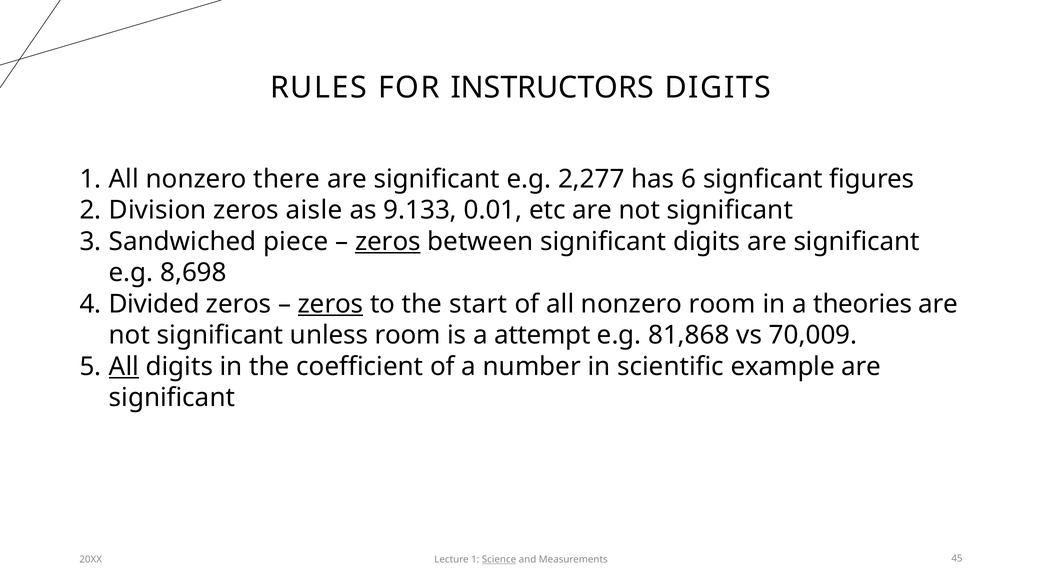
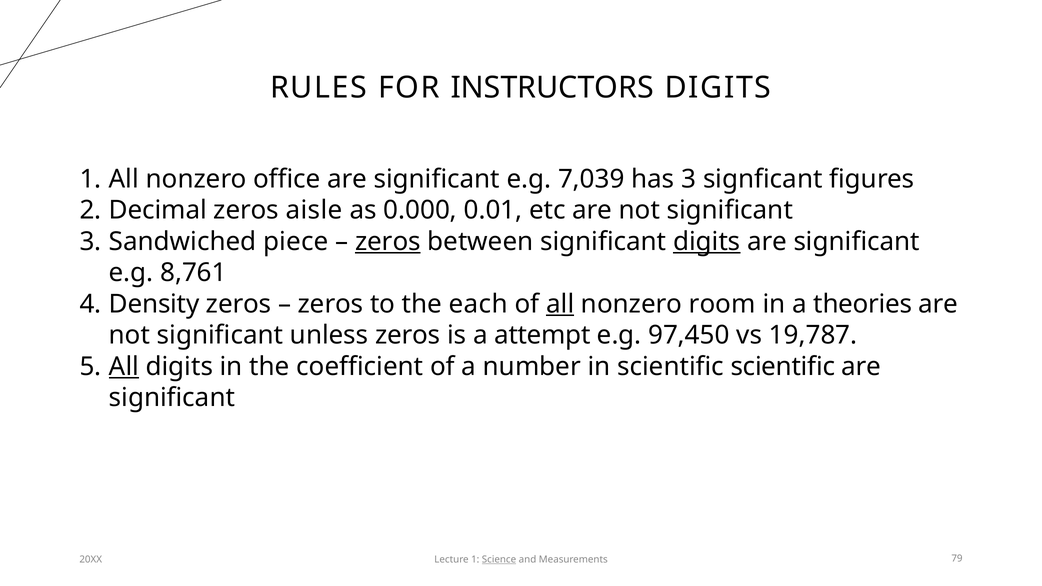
there: there -> office
2,277: 2,277 -> 7,039
has 6: 6 -> 3
Division: Division -> Decimal
9.133: 9.133 -> 0.000
digits at (707, 241) underline: none -> present
8,698: 8,698 -> 8,761
Divided: Divided -> Density
zeros at (331, 304) underline: present -> none
start: start -> each
all at (560, 304) underline: none -> present
unless room: room -> zeros
81,868: 81,868 -> 97,450
70,009: 70,009 -> 19,787
scientific example: example -> scientific
45: 45 -> 79
